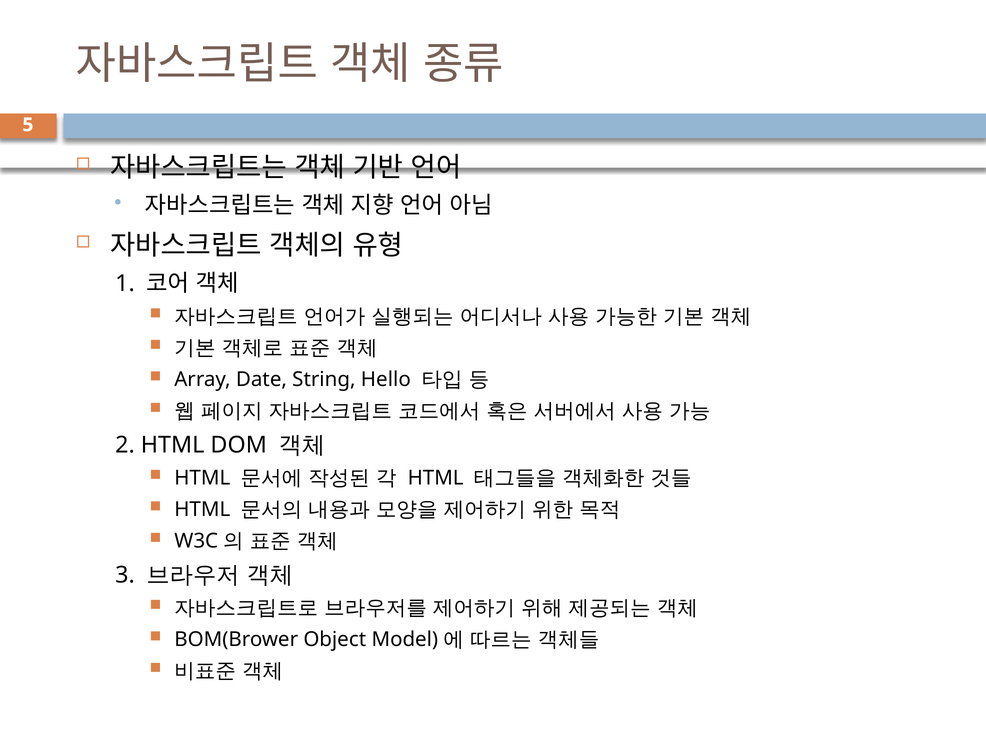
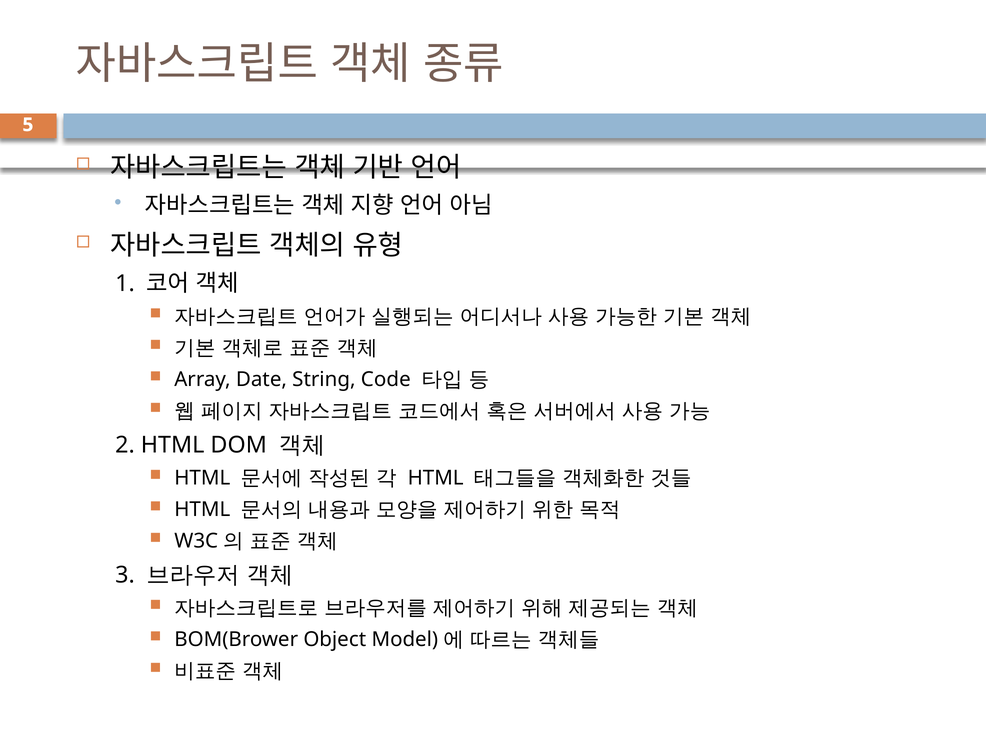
Hello: Hello -> Code
